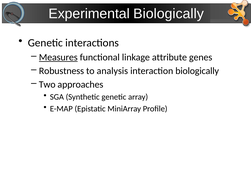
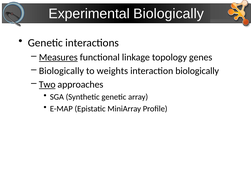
attribute: attribute -> topology
Robustness at (61, 71): Robustness -> Biologically
analysis: analysis -> weights
Two underline: none -> present
